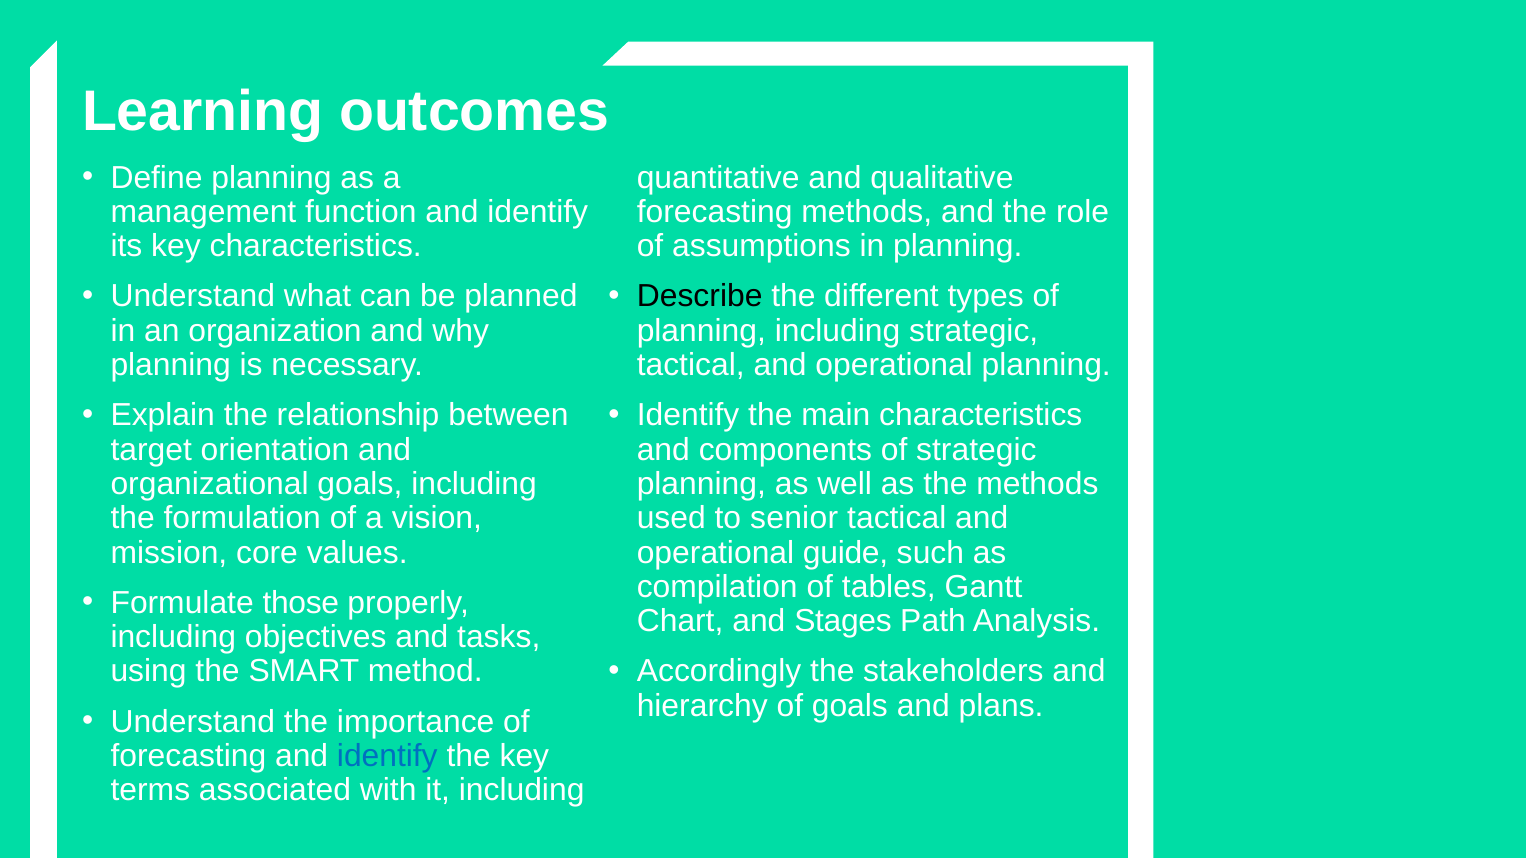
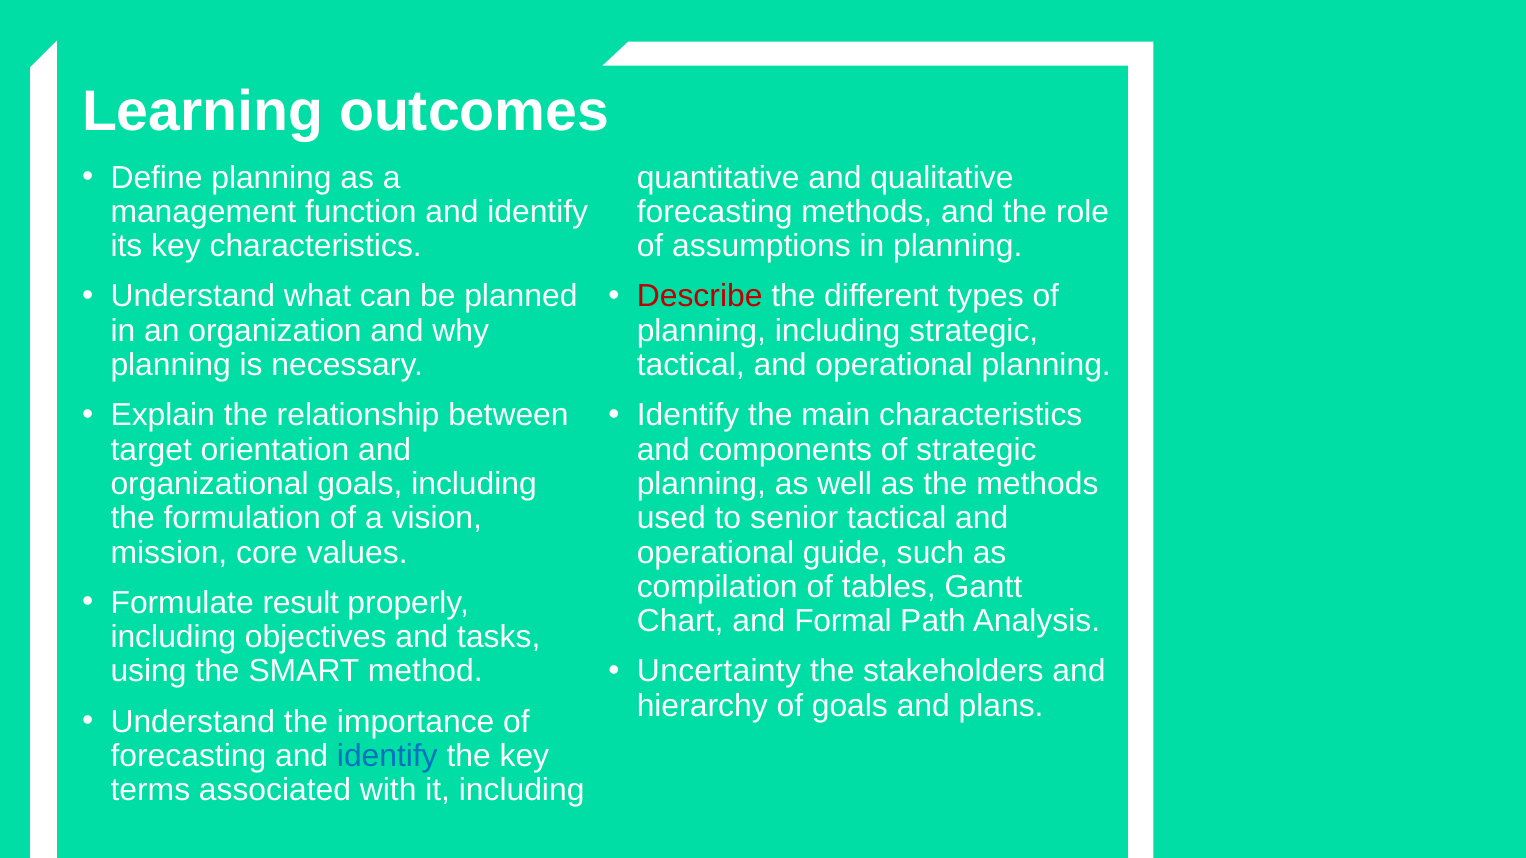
Describe colour: black -> red
those: those -> result
Stages: Stages -> Formal
Accordingly: Accordingly -> Uncertainty
